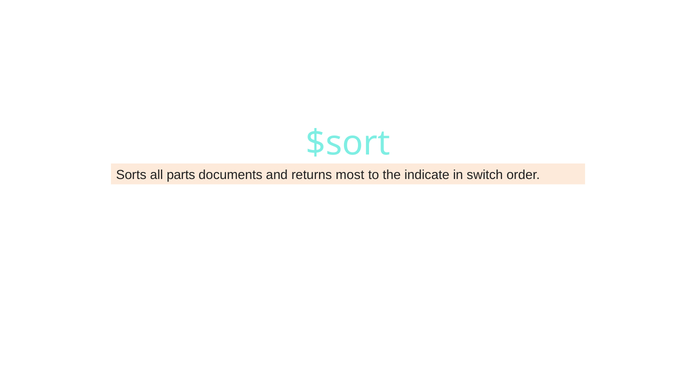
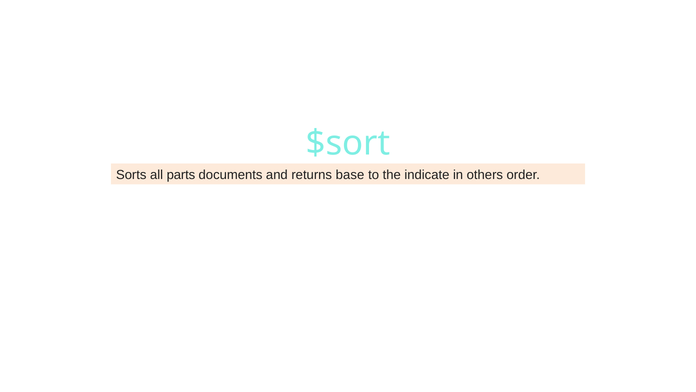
most: most -> base
switch: switch -> others
